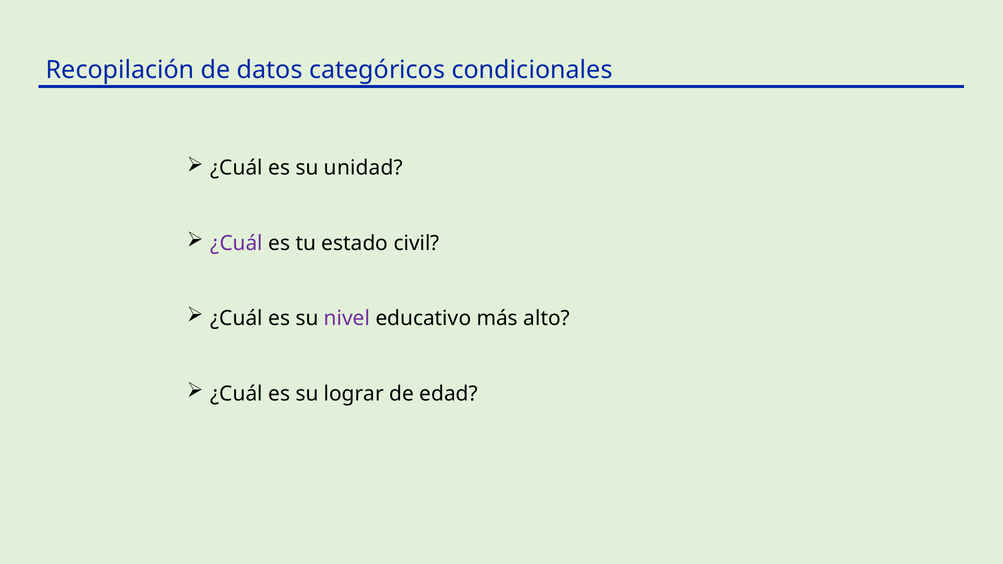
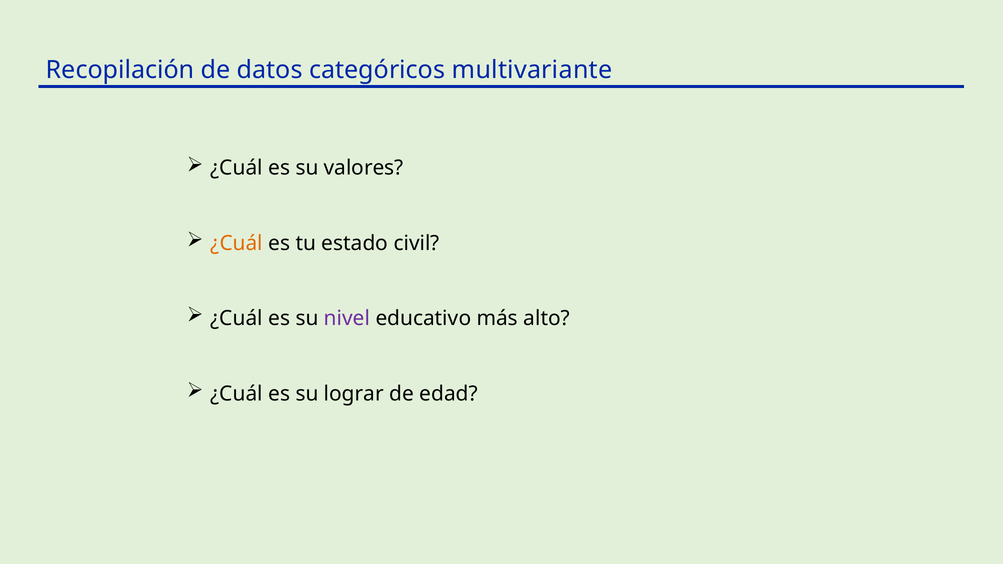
condicionales: condicionales -> multivariante
unidad: unidad -> valores
¿Cuál at (237, 243) colour: purple -> orange
